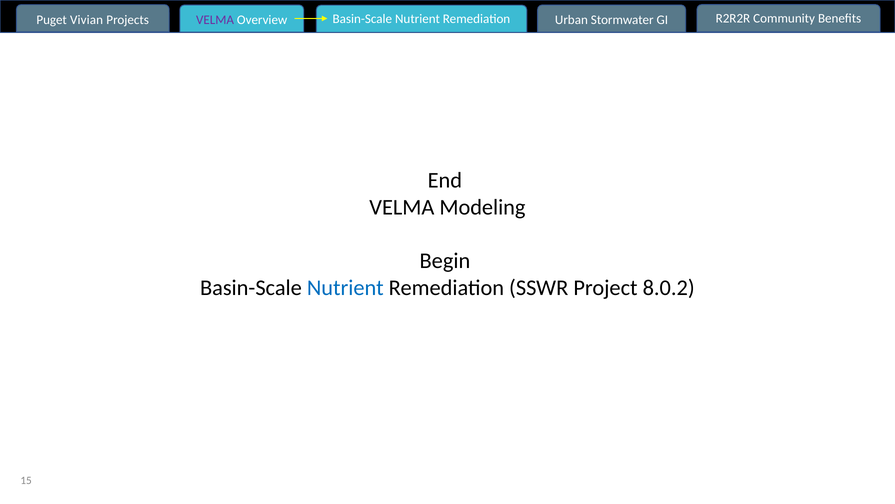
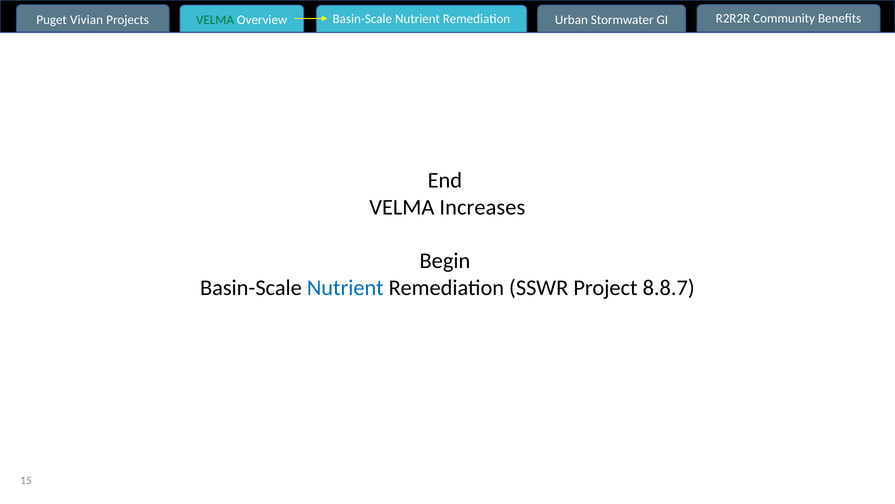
VELMA at (215, 20) colour: purple -> green
Modeling: Modeling -> Increases
8.0.2: 8.0.2 -> 8.8.7
